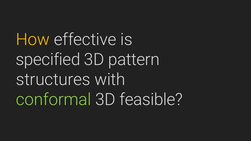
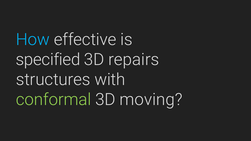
How colour: yellow -> light blue
pattern: pattern -> repairs
feasible: feasible -> moving
